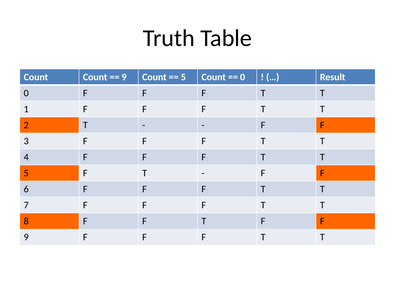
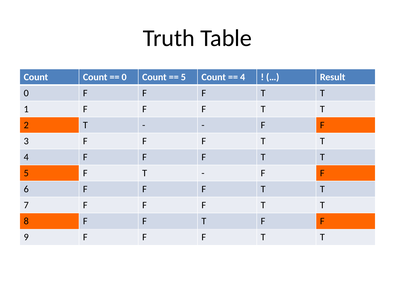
9 at (124, 77): 9 -> 0
0 at (243, 77): 0 -> 4
